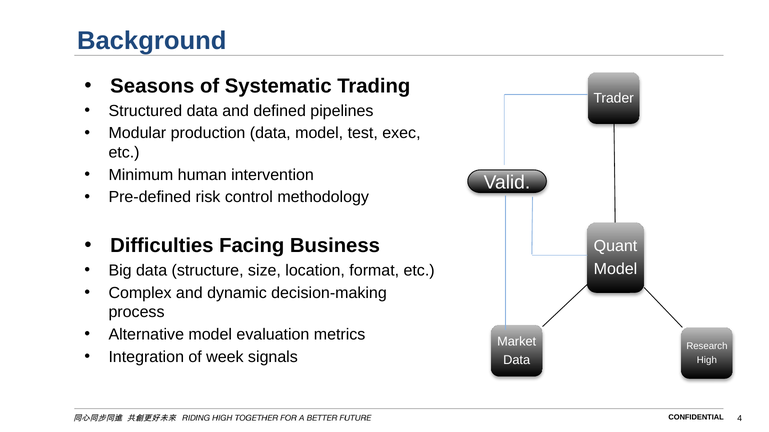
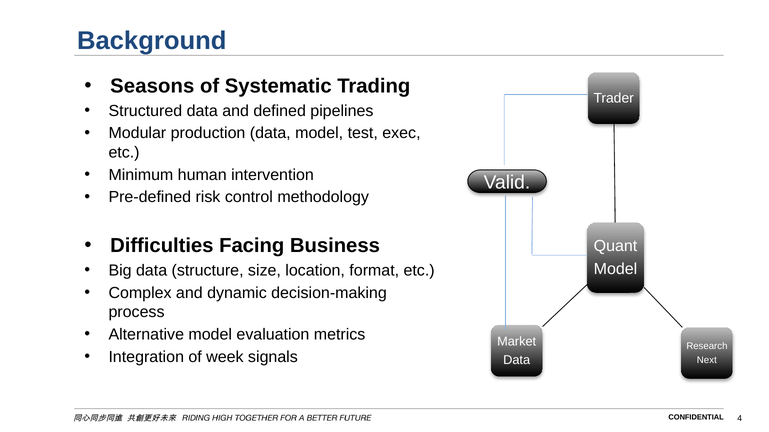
High: High -> Next
